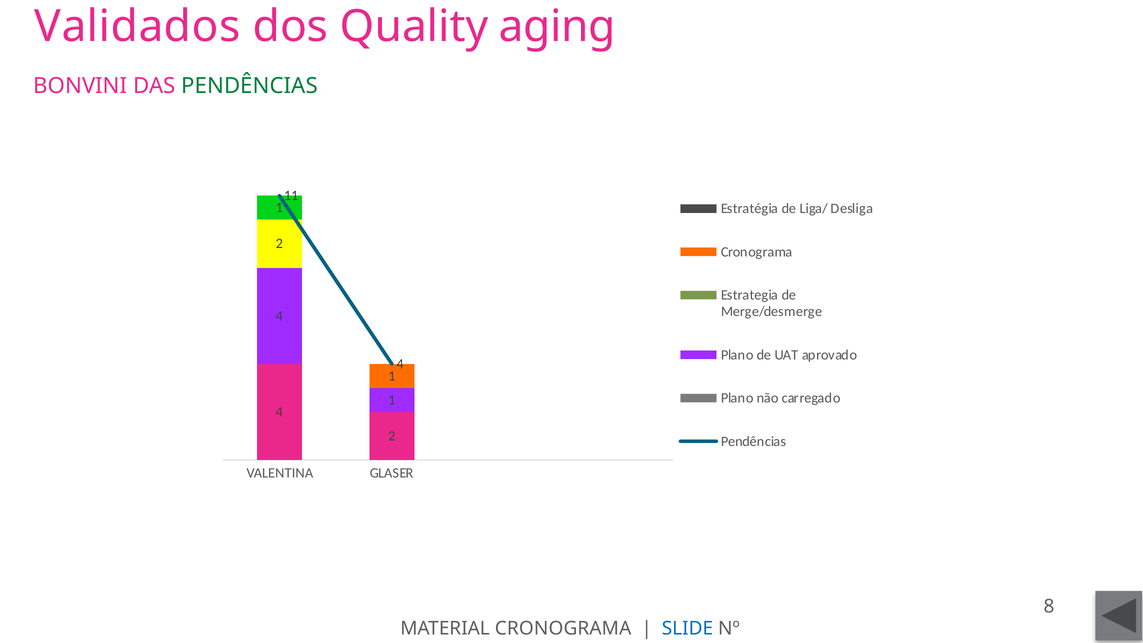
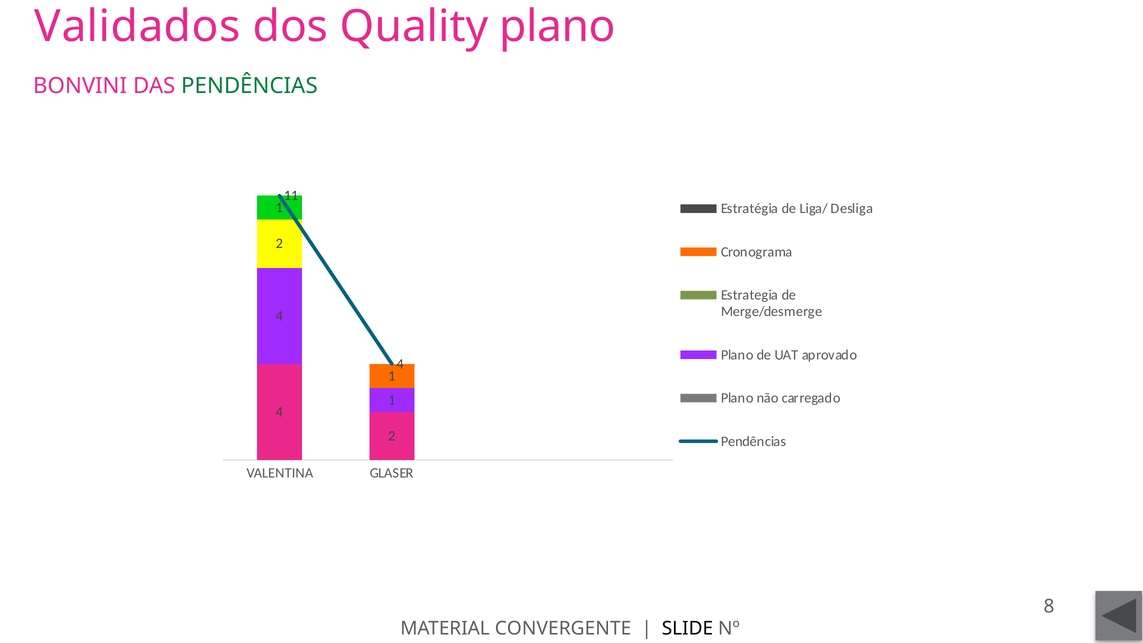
Quality aging: aging -> plano
MATERIAL CRONOGRAMA: CRONOGRAMA -> CONVERGENTE
SLIDE colour: blue -> black
